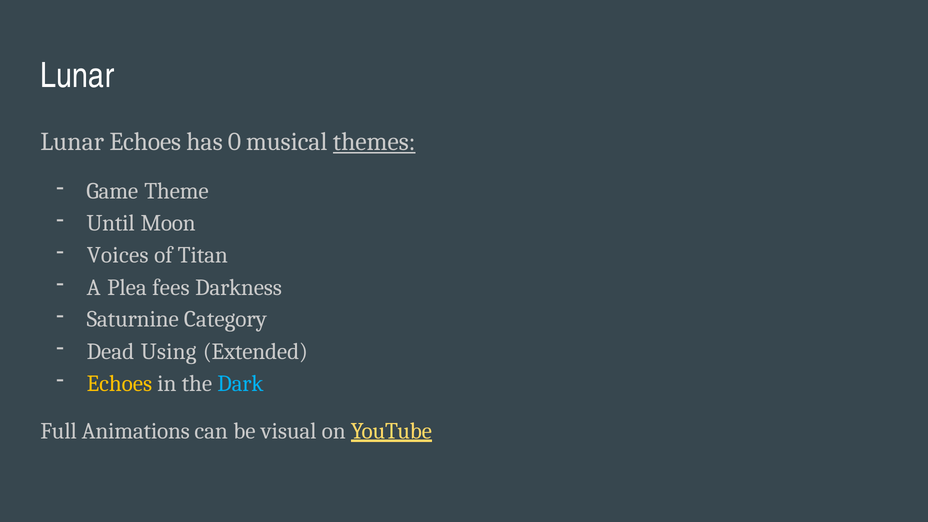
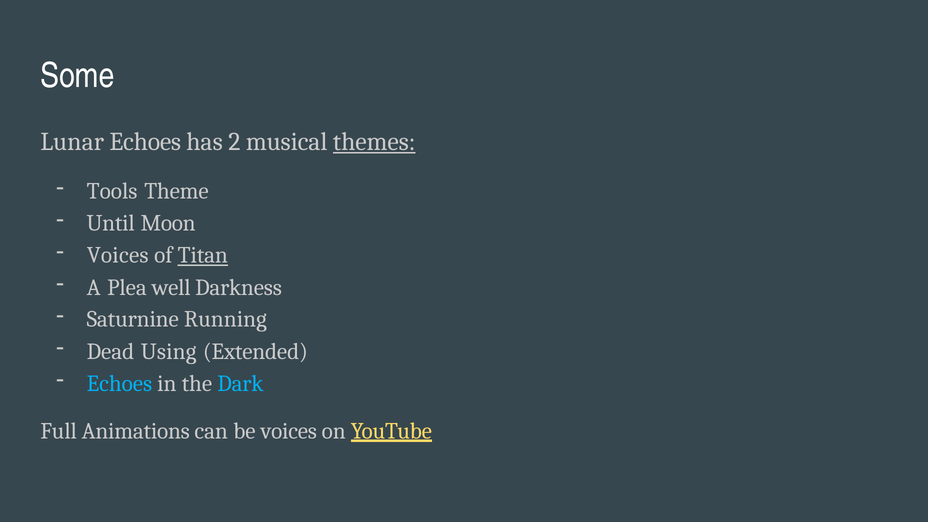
Lunar at (77, 76): Lunar -> Some
0: 0 -> 2
Game: Game -> Tools
Titan underline: none -> present
fees: fees -> well
Category: Category -> Running
Echoes at (119, 383) colour: yellow -> light blue
be visual: visual -> voices
